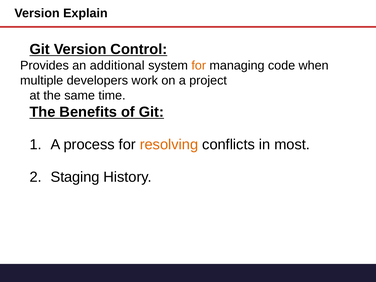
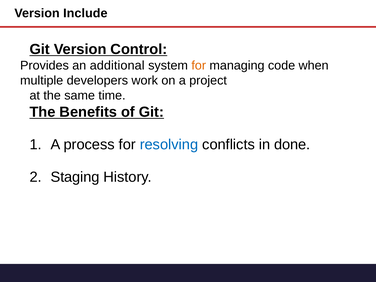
Explain: Explain -> Include
resolving colour: orange -> blue
most: most -> done
